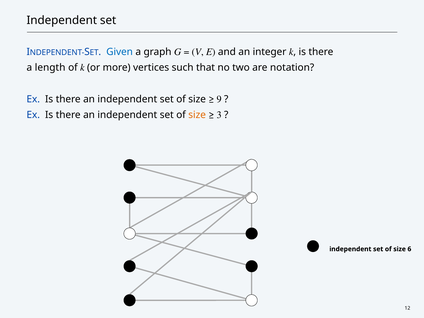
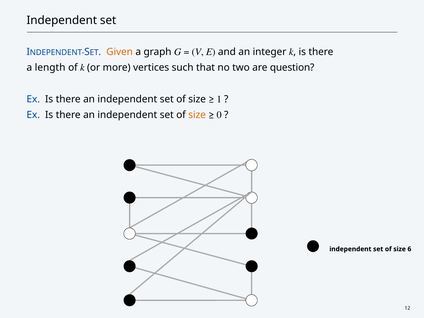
Given colour: blue -> orange
notation: notation -> question
9: 9 -> 1
3: 3 -> 0
